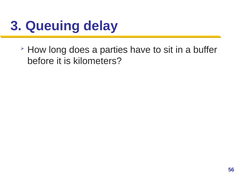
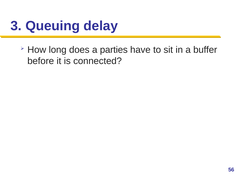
kilometers: kilometers -> connected
